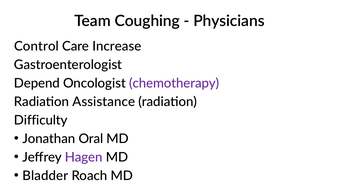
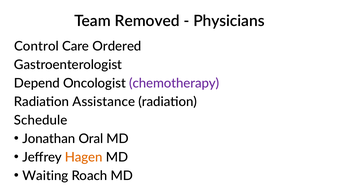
Coughing: Coughing -> Removed
Increase: Increase -> Ordered
Difficulty: Difficulty -> Schedule
Hagen colour: purple -> orange
Bladder: Bladder -> Waiting
